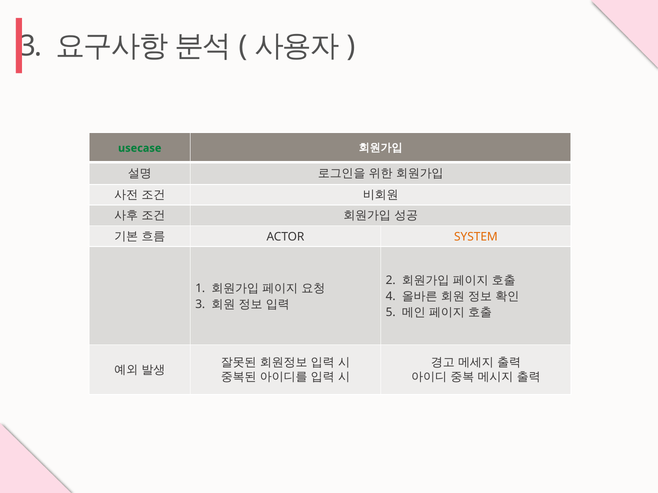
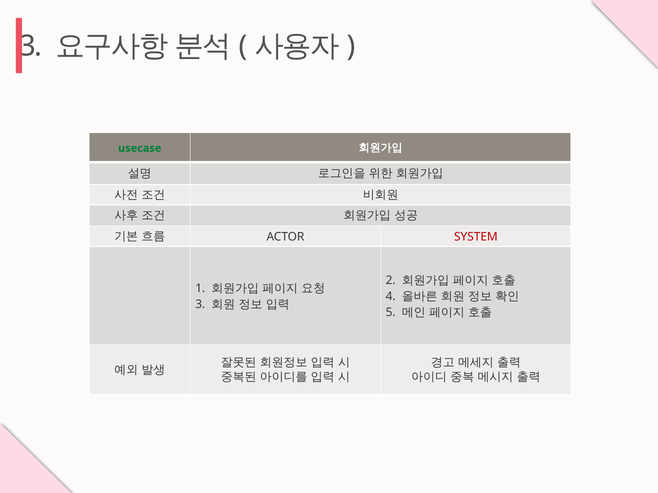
SYSTEM colour: orange -> red
